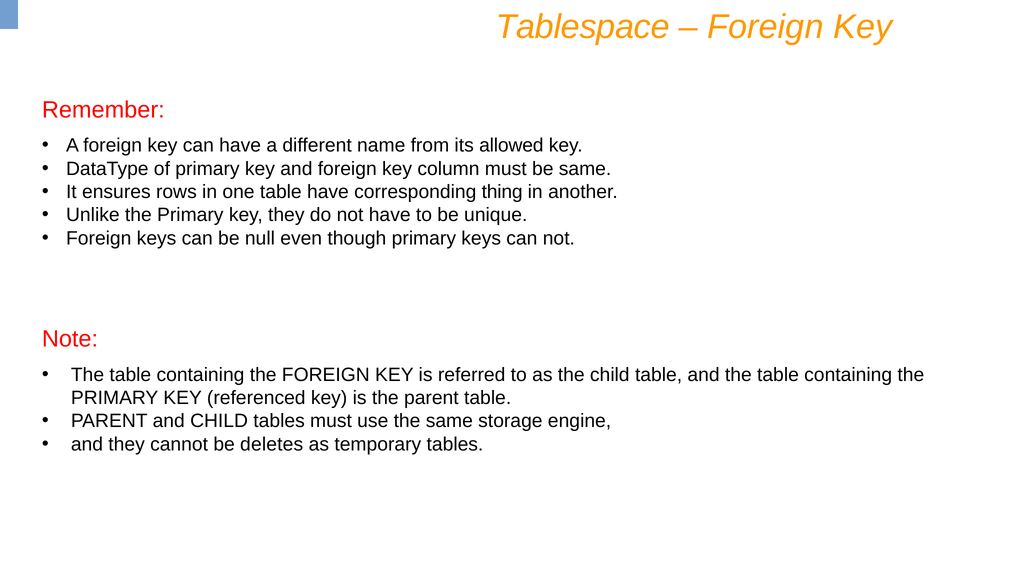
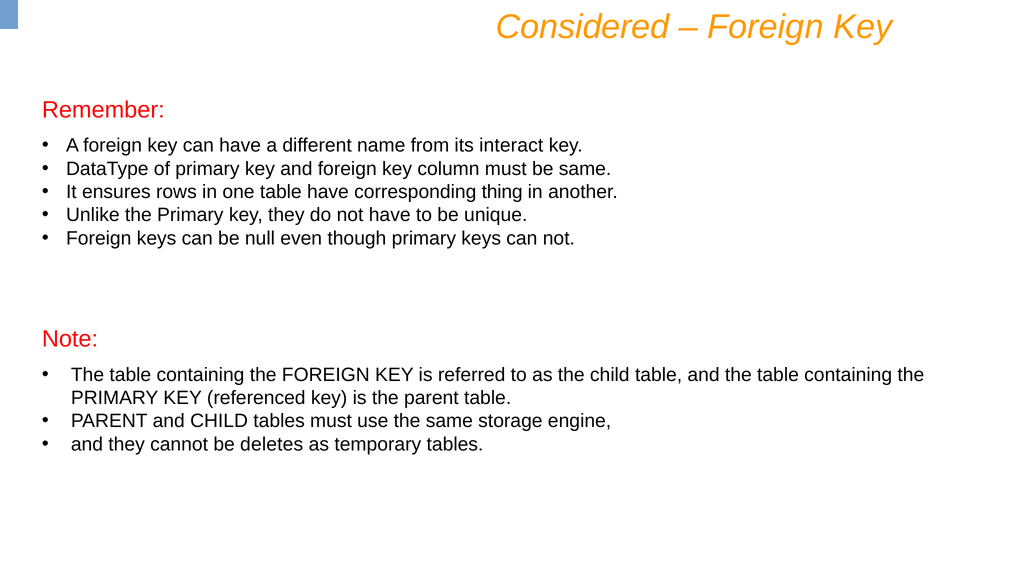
Tablespace: Tablespace -> Considered
allowed: allowed -> interact
